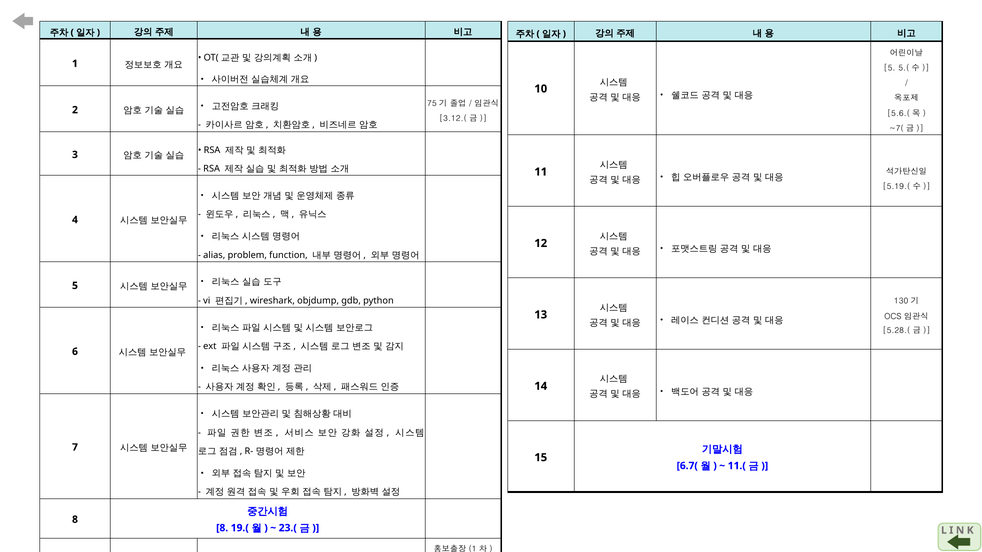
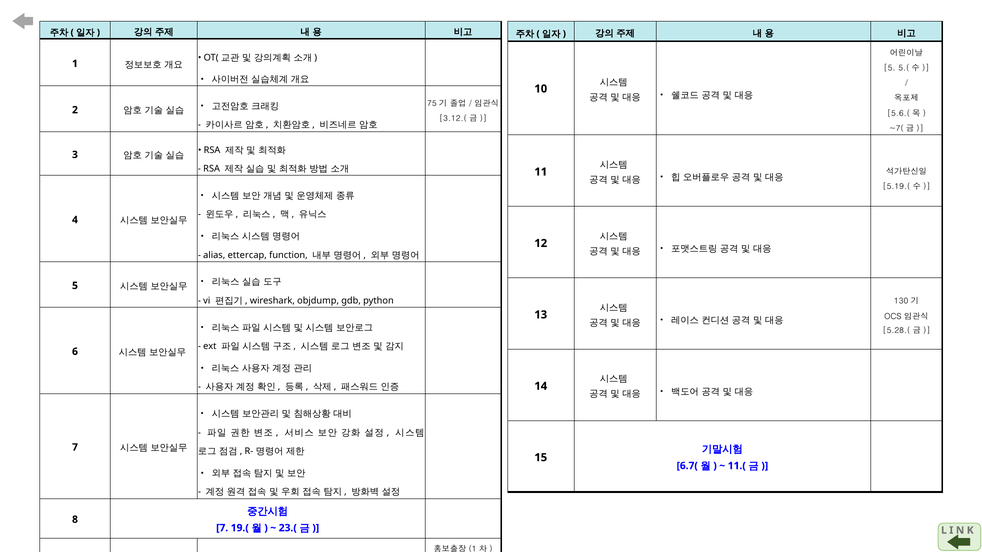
problem: problem -> ettercap
8 at (222, 528): 8 -> 7
